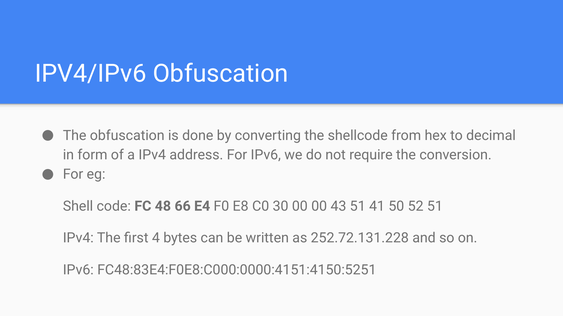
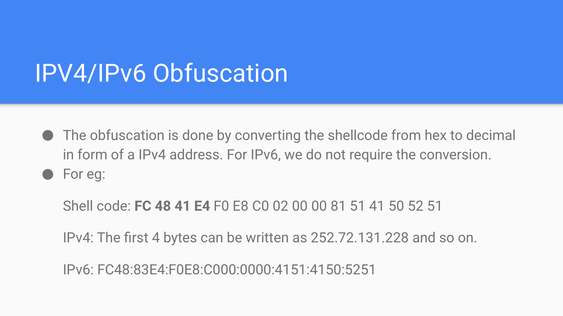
48 66: 66 -> 41
30: 30 -> 02
43: 43 -> 81
